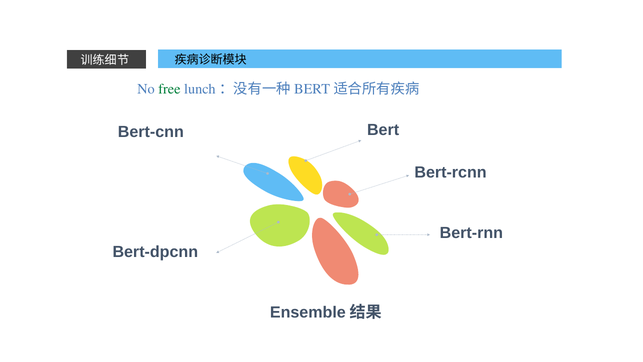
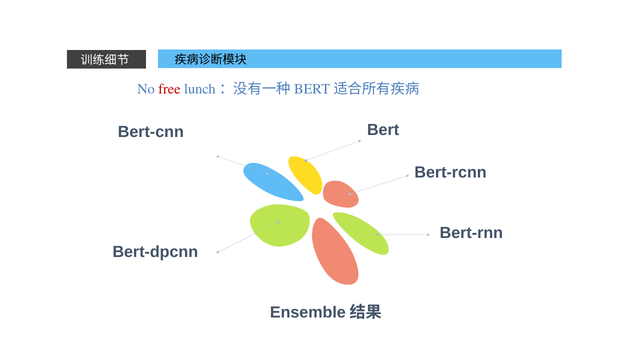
free colour: green -> red
